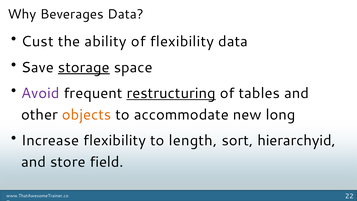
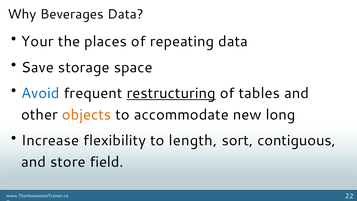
Cust: Cust -> Your
ability: ability -> places
of flexibility: flexibility -> repeating
storage underline: present -> none
Avoid colour: purple -> blue
hierarchyid: hierarchyid -> contiguous
